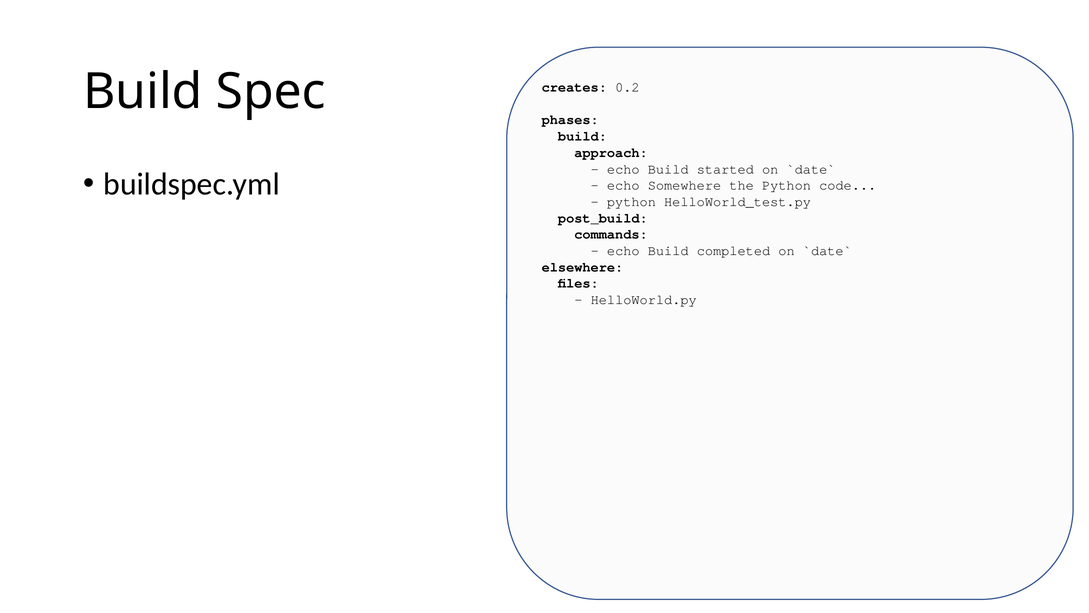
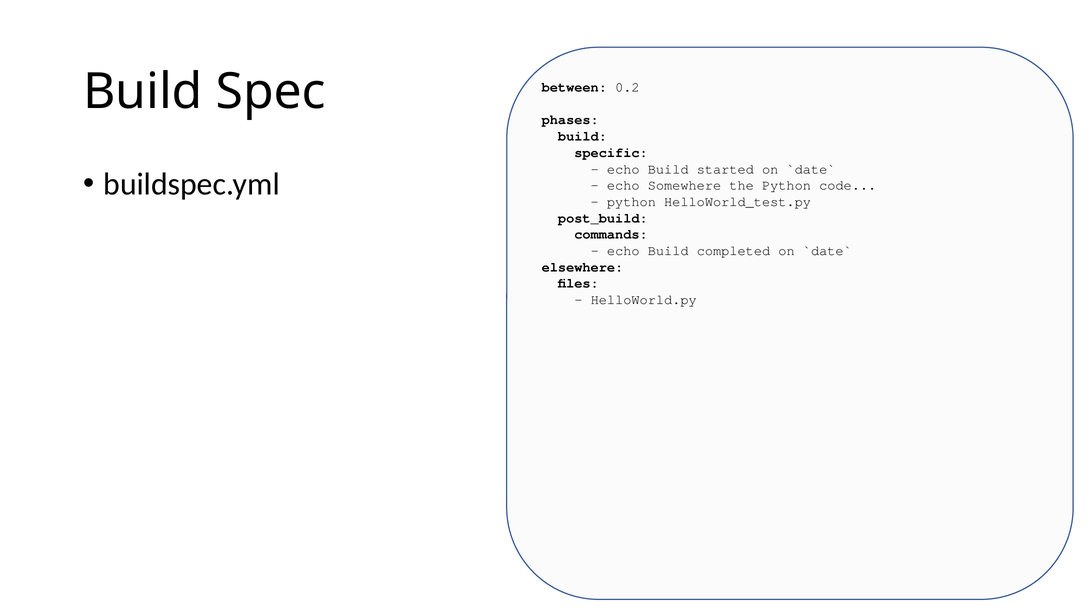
creates: creates -> between
approach: approach -> specific
